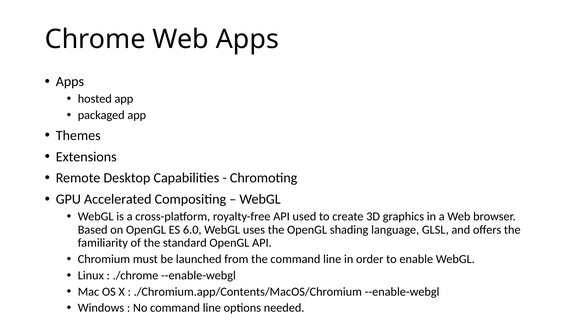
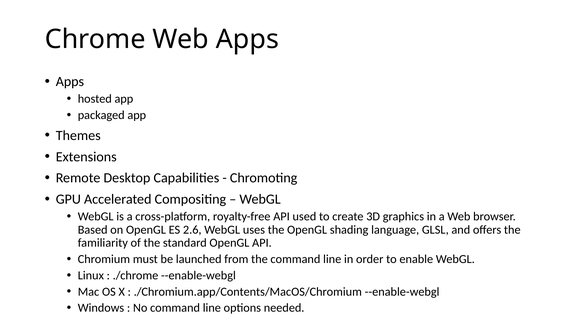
6.0: 6.0 -> 2.6
